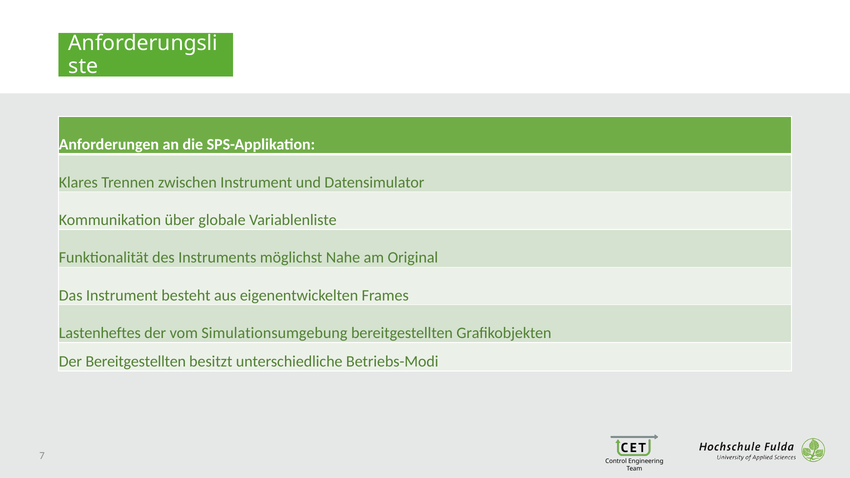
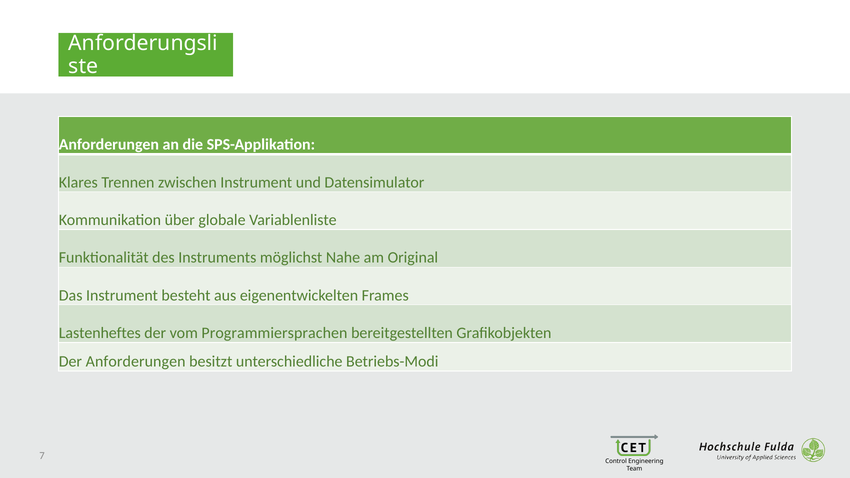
Simulationsumgebung: Simulationsumgebung -> Programmiersprachen
Der Bereitgestellten: Bereitgestellten -> Anforderungen
